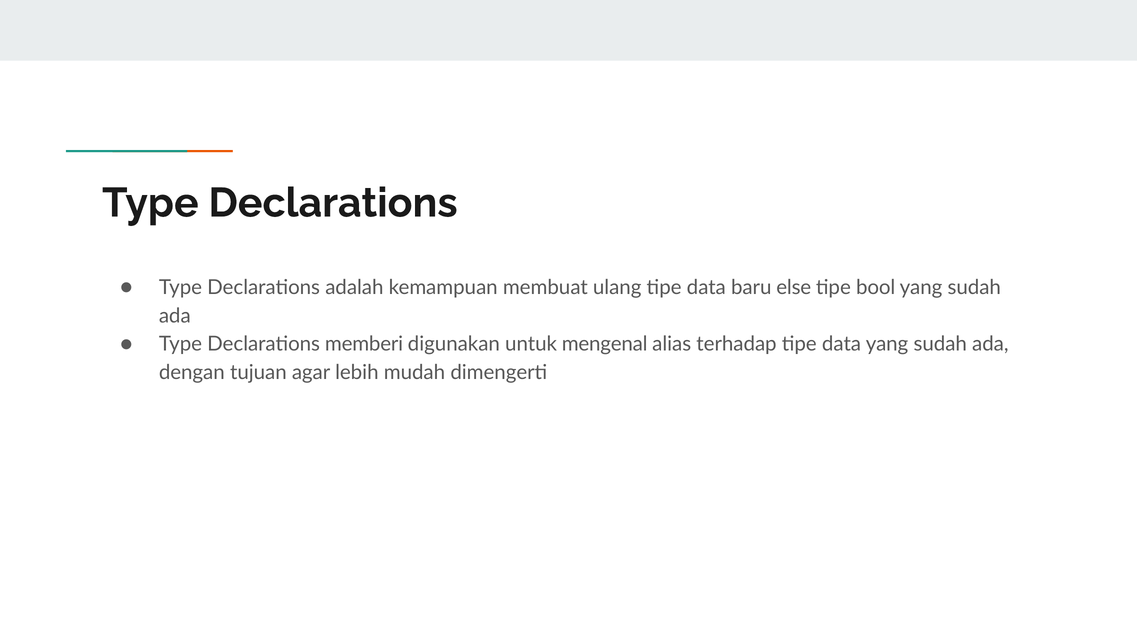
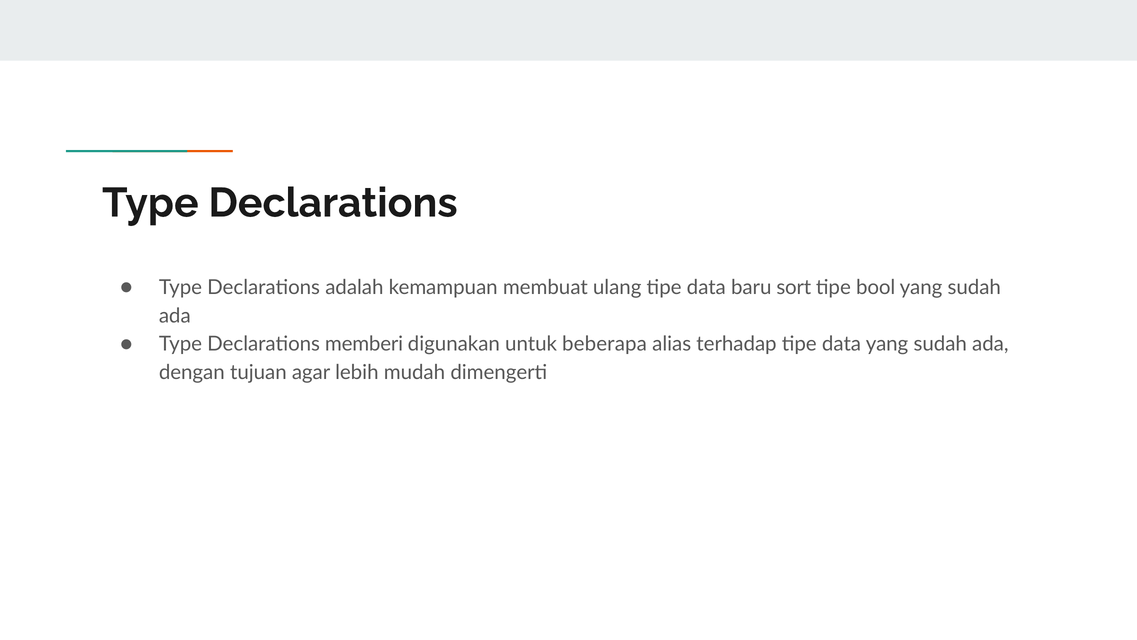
else: else -> sort
mengenal: mengenal -> beberapa
